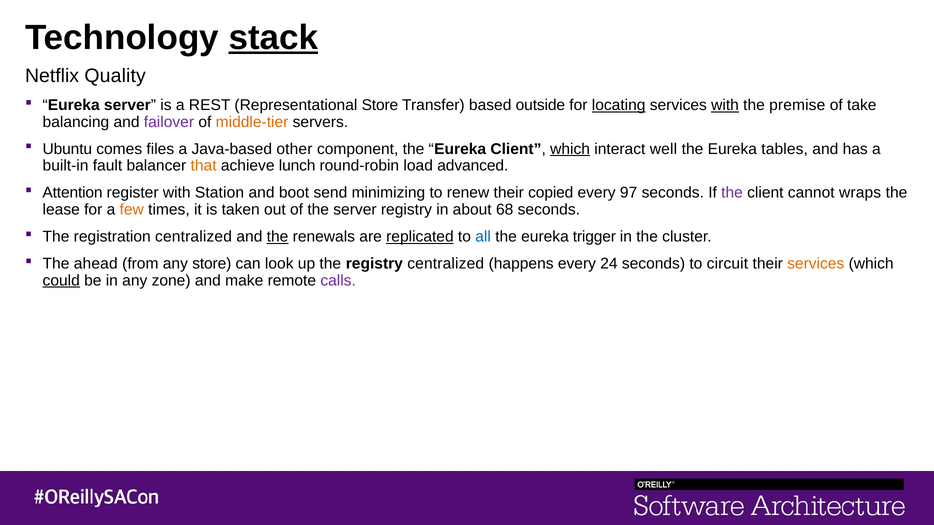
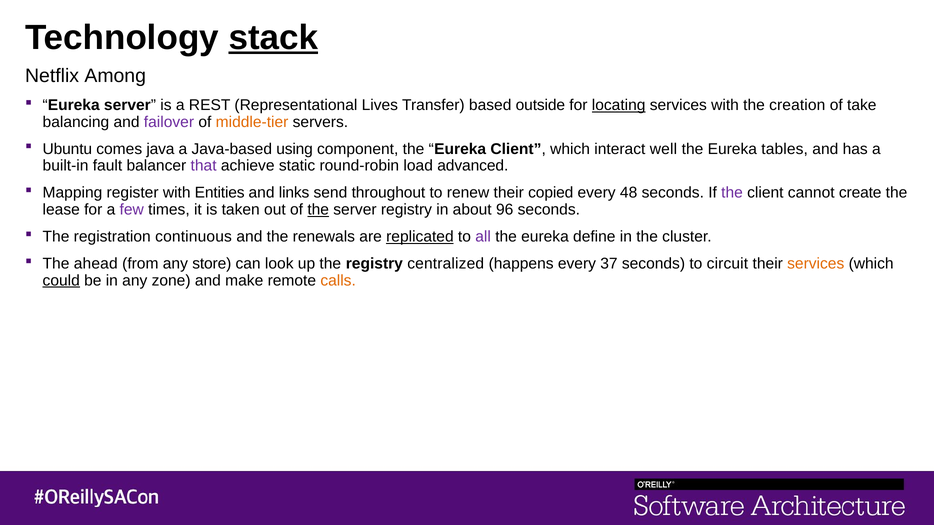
Quality: Quality -> Among
Representational Store: Store -> Lives
with at (725, 105) underline: present -> none
premise: premise -> creation
files: files -> java
other: other -> using
which at (570, 149) underline: present -> none
that colour: orange -> purple
lunch: lunch -> static
Attention: Attention -> Mapping
Station: Station -> Entities
boot: boot -> links
minimizing: minimizing -> throughout
97: 97 -> 48
wraps: wraps -> create
few colour: orange -> purple
the at (318, 210) underline: none -> present
68: 68 -> 96
registration centralized: centralized -> continuous
the at (278, 237) underline: present -> none
all colour: blue -> purple
trigger: trigger -> define
24: 24 -> 37
calls colour: purple -> orange
